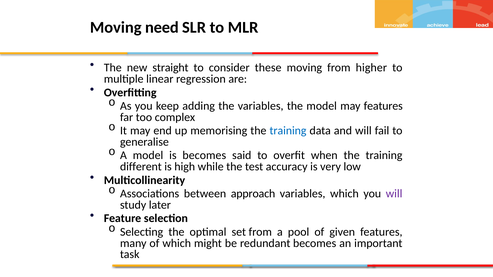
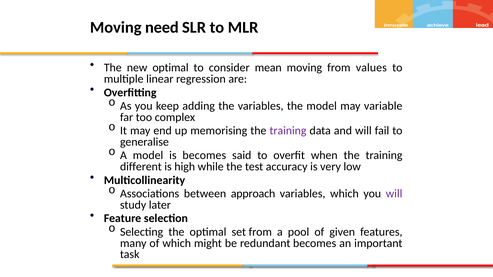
new straight: straight -> optimal
these: these -> mean
higher: higher -> values
may features: features -> variable
training at (288, 131) colour: blue -> purple
